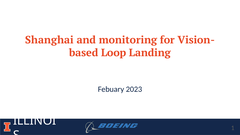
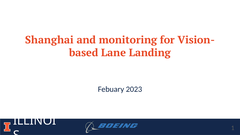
Loop: Loop -> Lane
